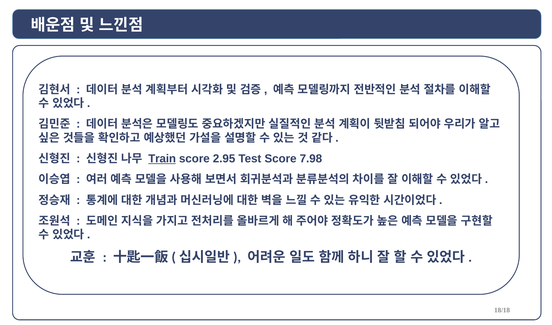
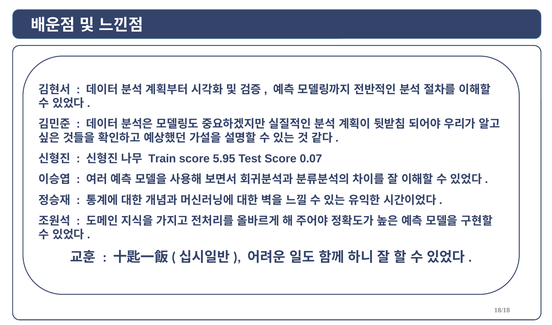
Train underline: present -> none
2.95: 2.95 -> 5.95
7.98: 7.98 -> 0.07
